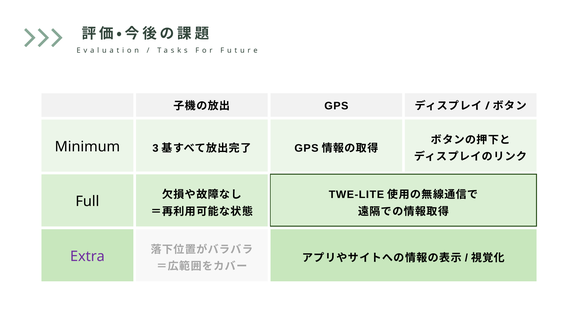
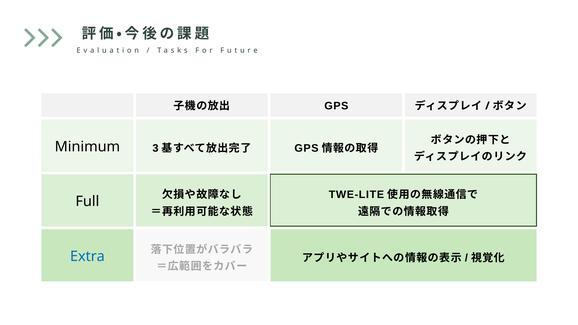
Extra colour: purple -> blue
